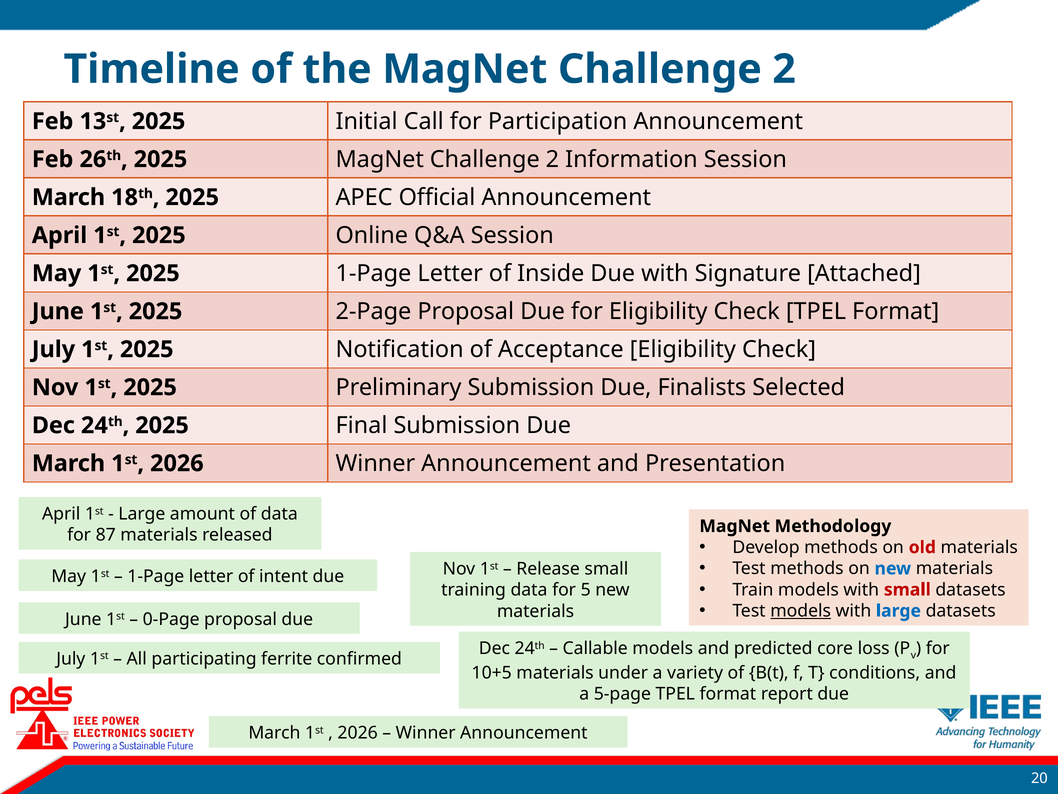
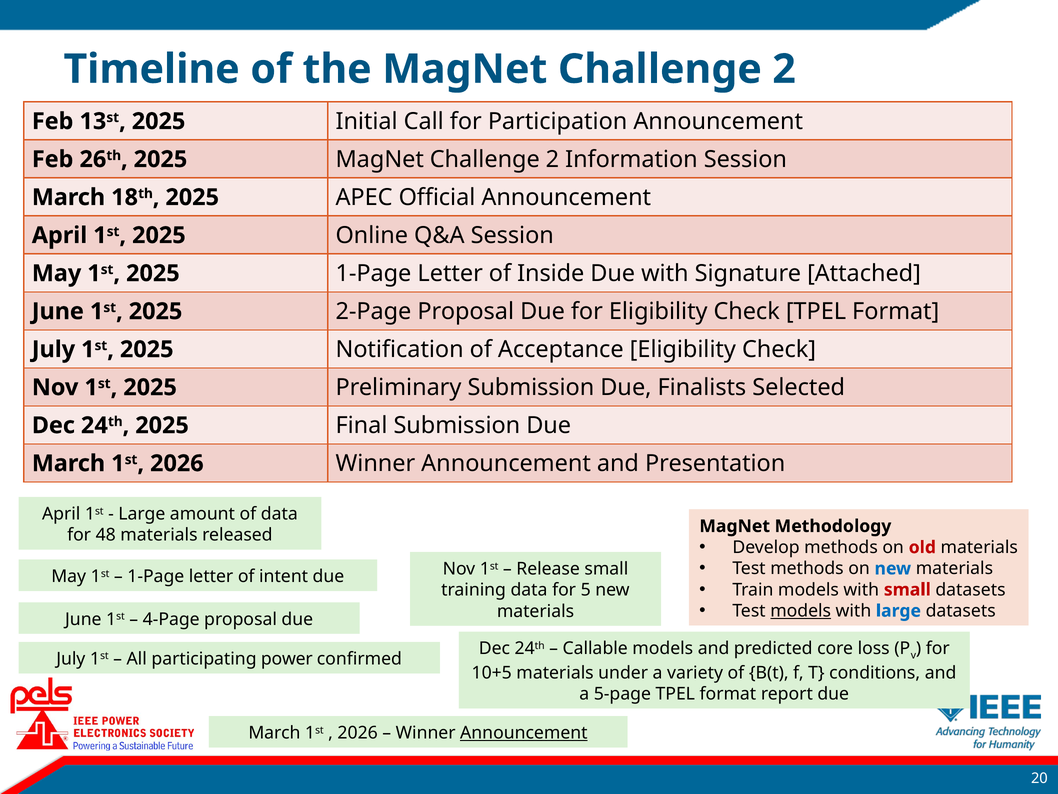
87: 87 -> 48
0-Page: 0-Page -> 4-Page
ferrite: ferrite -> power
Announcement at (524, 733) underline: none -> present
